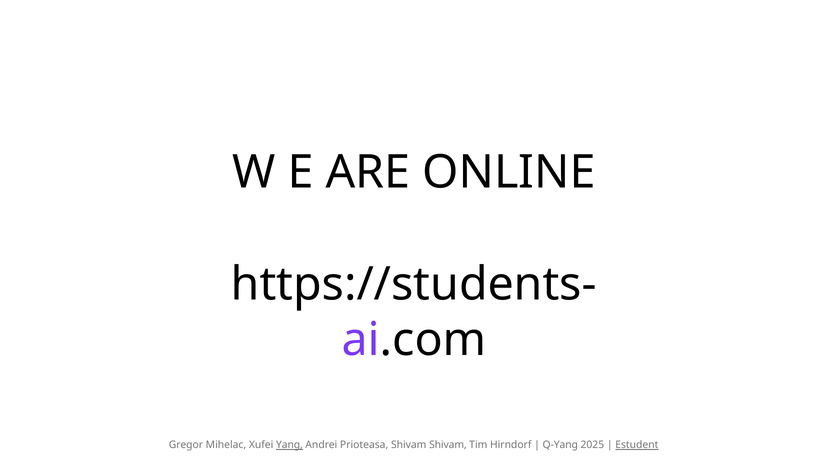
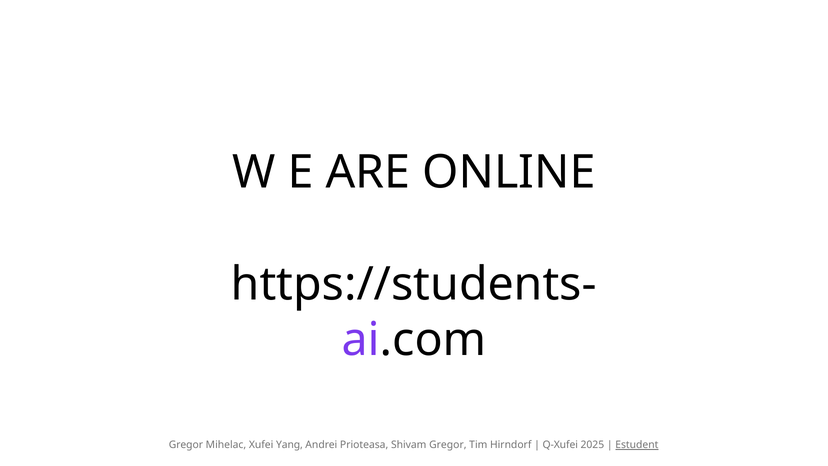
Yang underline: present -> none
Shivam Shivam: Shivam -> Gregor
Q-Yang: Q-Yang -> Q-Xufei
